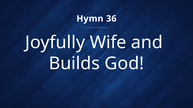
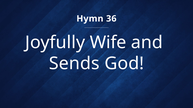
Builds: Builds -> Sends
